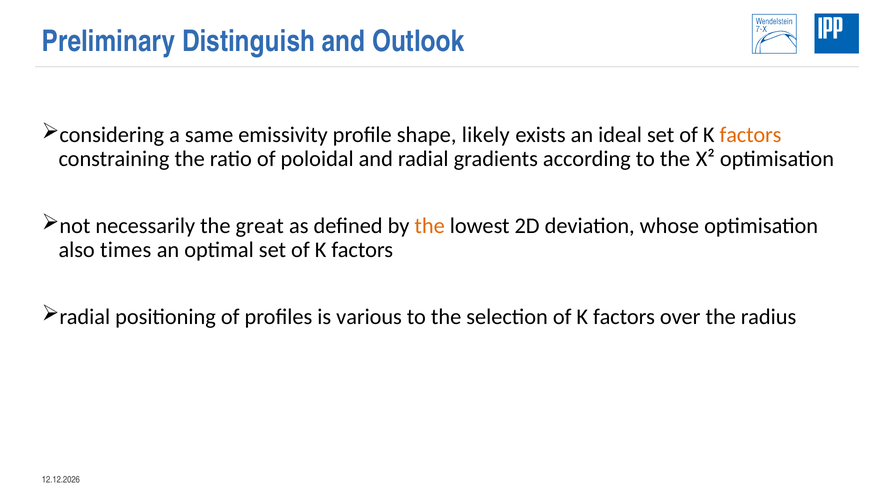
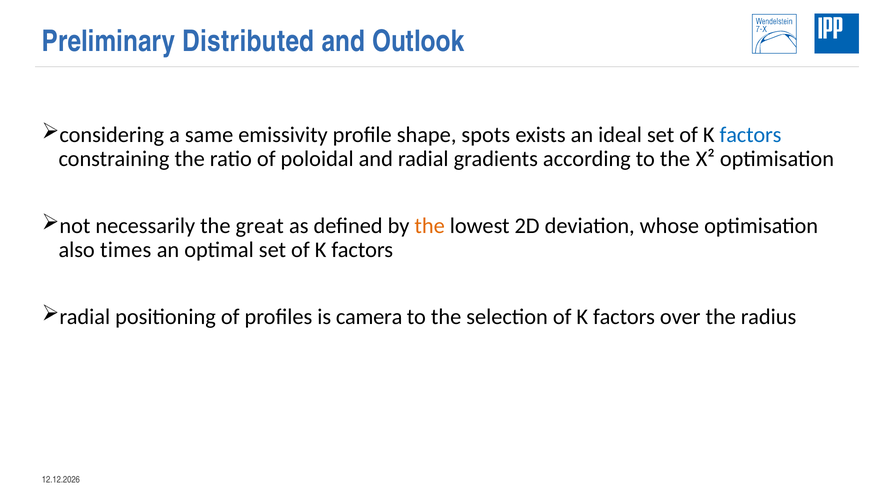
Distinguish: Distinguish -> Distributed
likely: likely -> spots
factors at (751, 135) colour: orange -> blue
various: various -> camera
